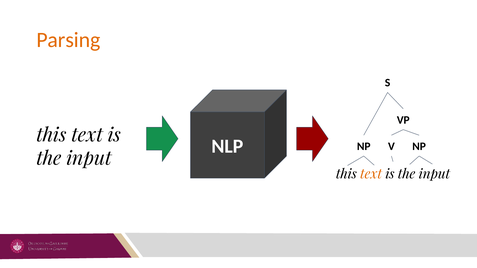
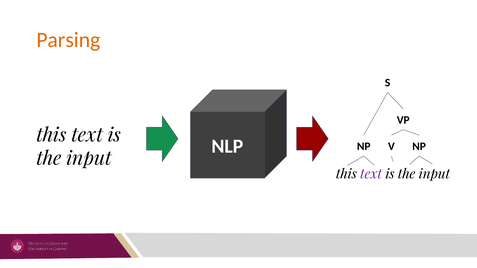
text at (371, 174) colour: orange -> purple
